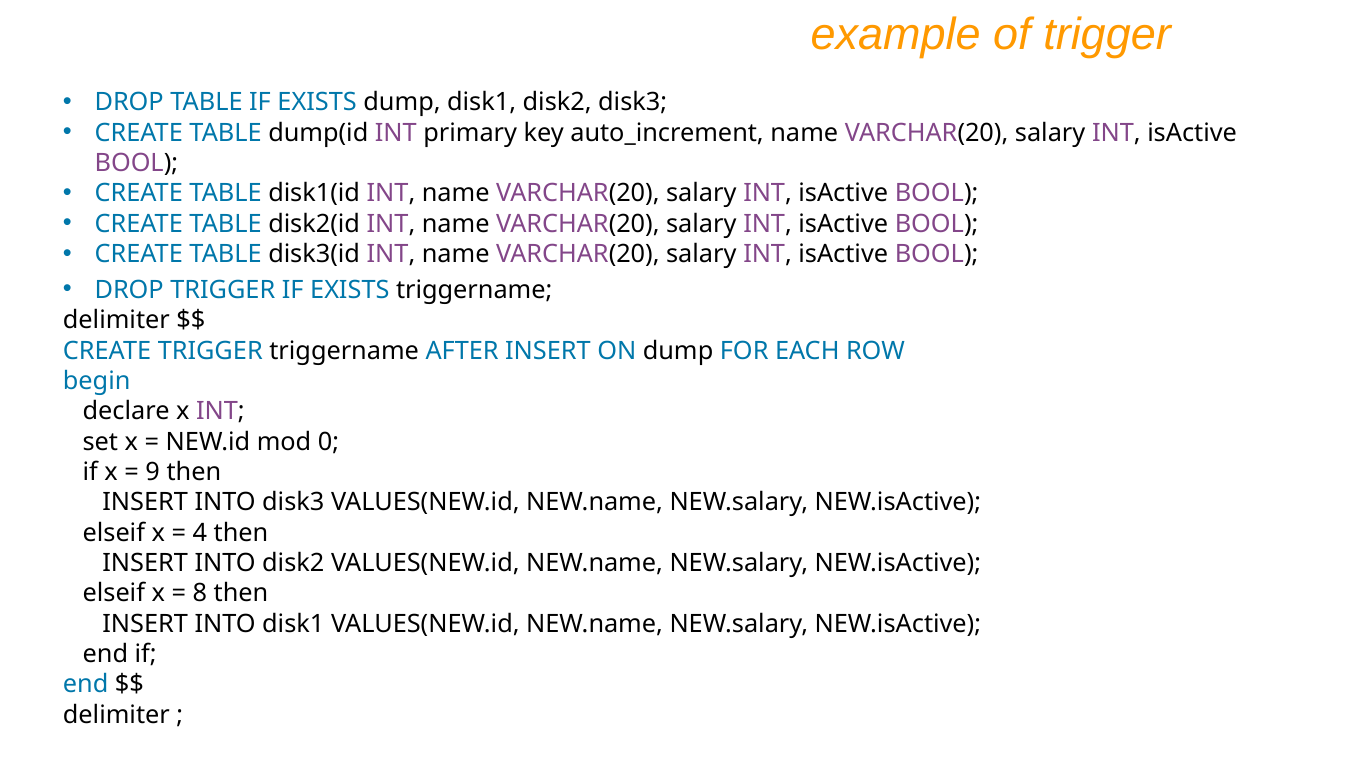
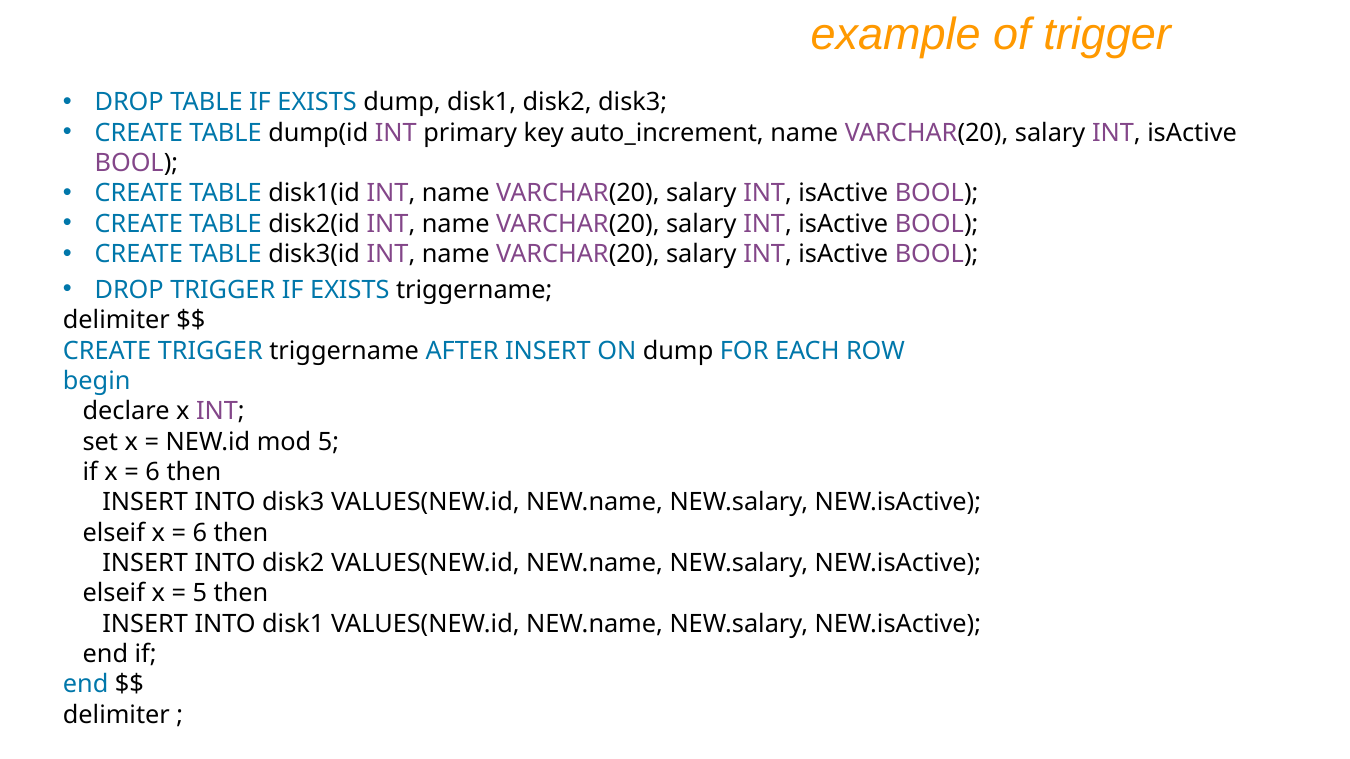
mod 0: 0 -> 5
9 at (153, 472): 9 -> 6
4 at (200, 533): 4 -> 6
8 at (200, 594): 8 -> 5
